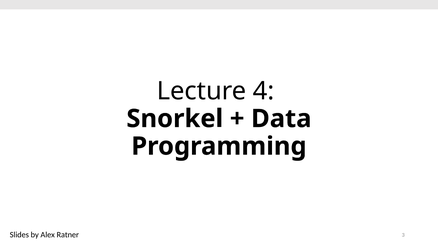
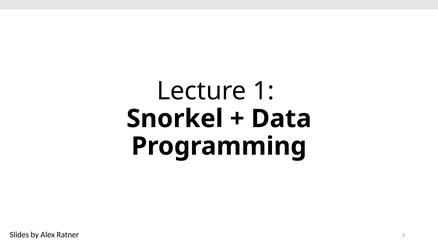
4: 4 -> 1
